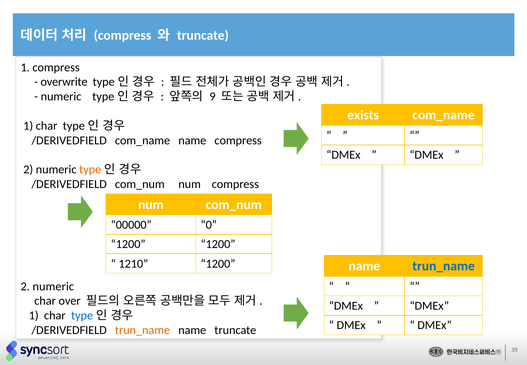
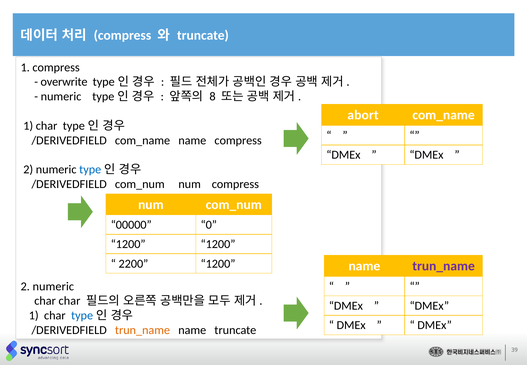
9: 9 -> 8
exists: exists -> abort
type at (90, 169) colour: orange -> blue
1210: 1210 -> 2200
trun_name at (444, 266) colour: blue -> purple
char over: over -> char
